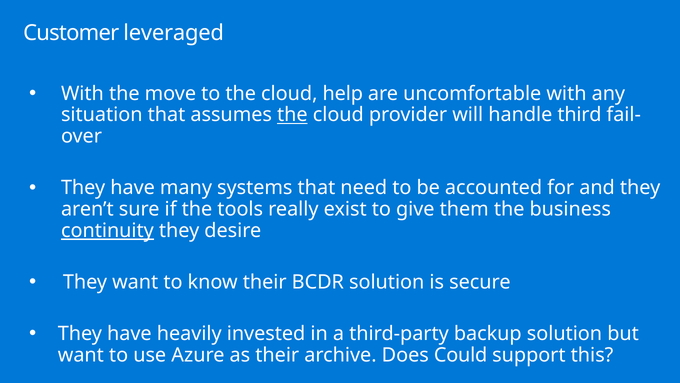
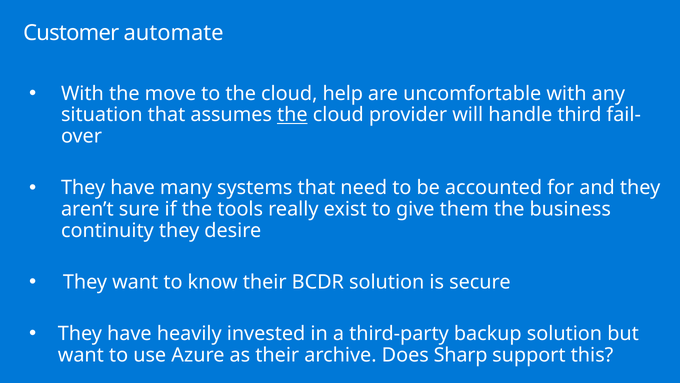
leveraged: leveraged -> automate
continuity underline: present -> none
Could: Could -> Sharp
